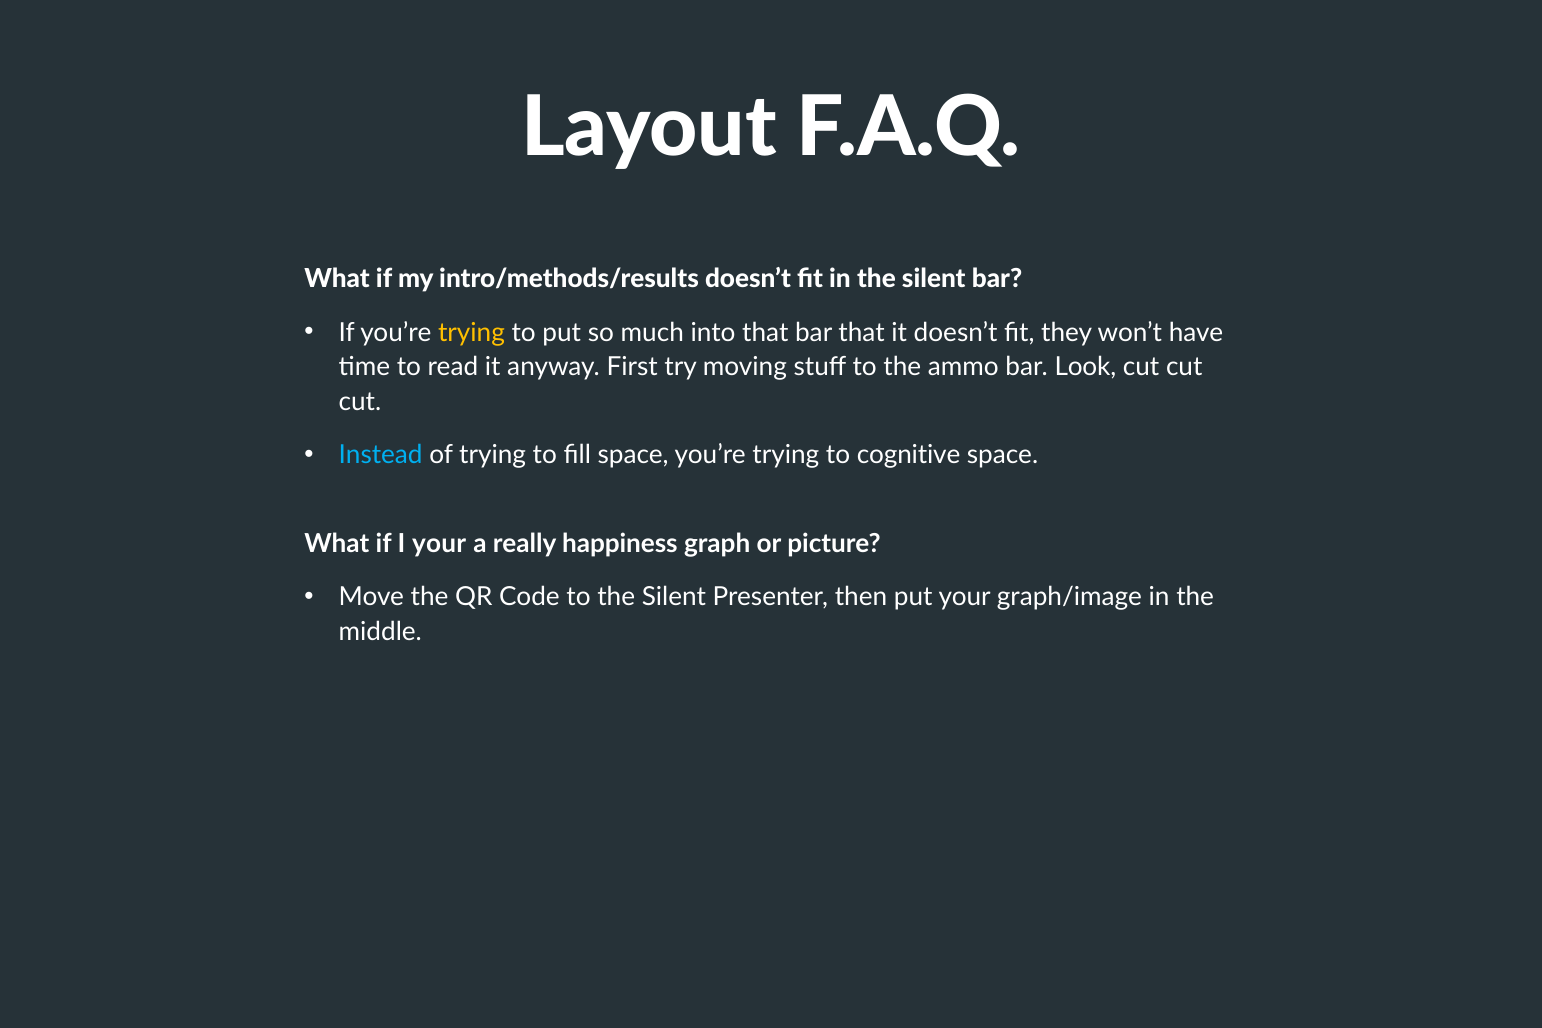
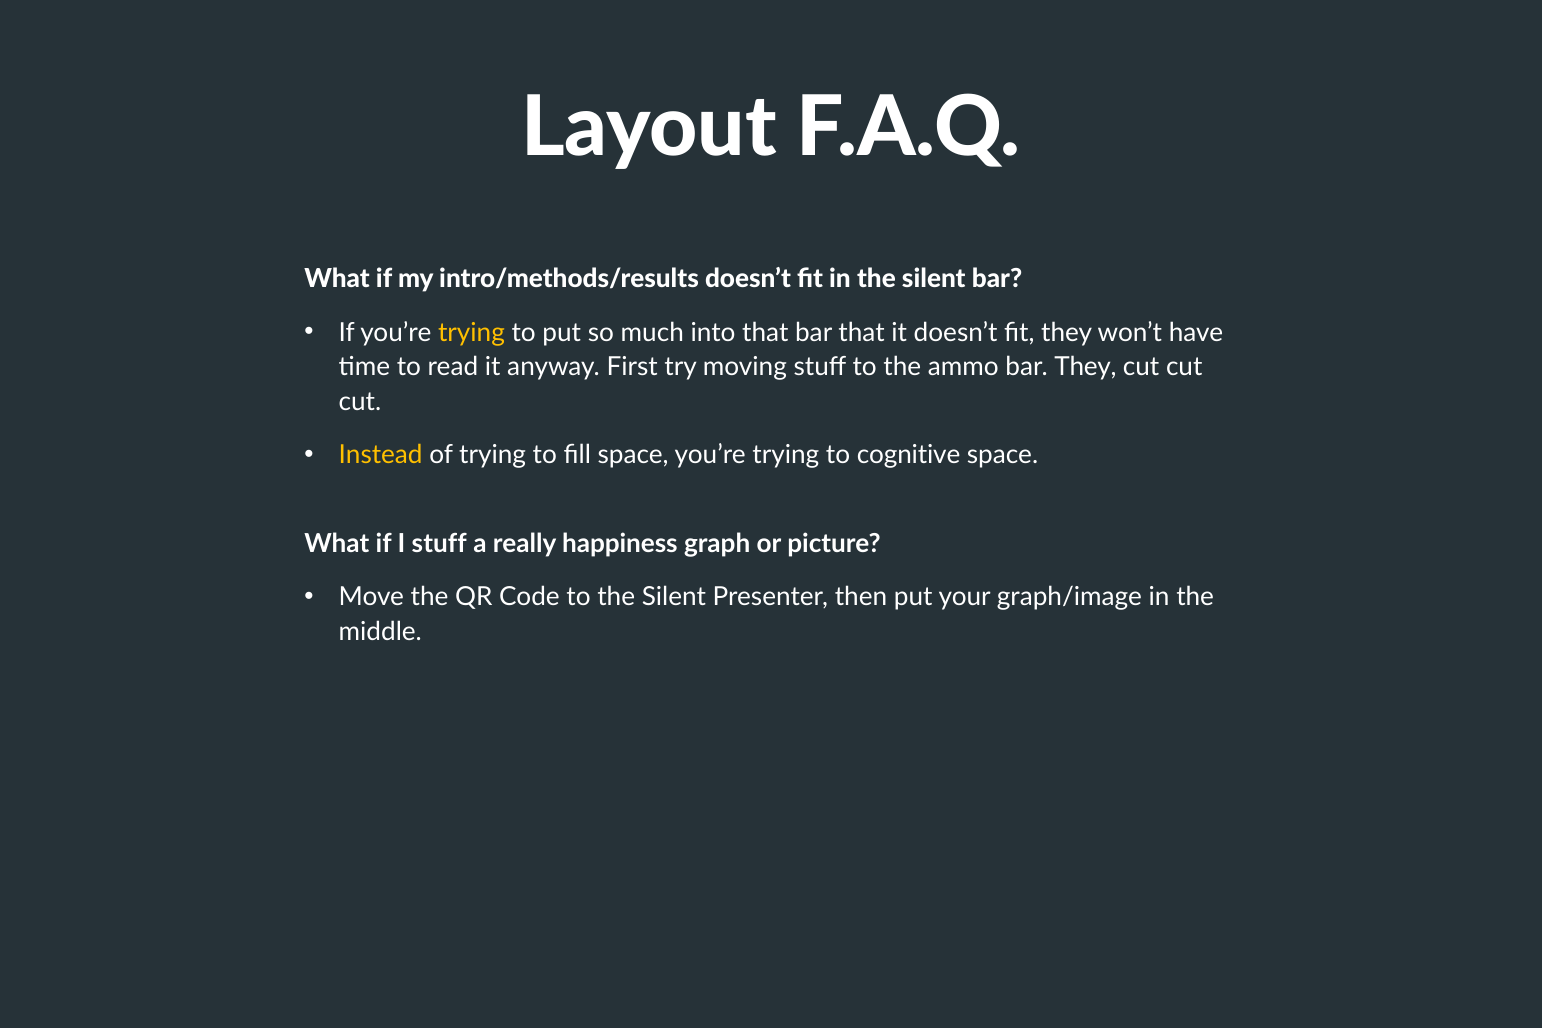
bar Look: Look -> They
Instead colour: light blue -> yellow
I your: your -> stuff
